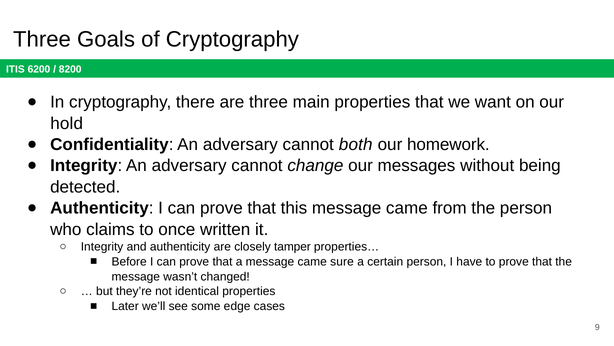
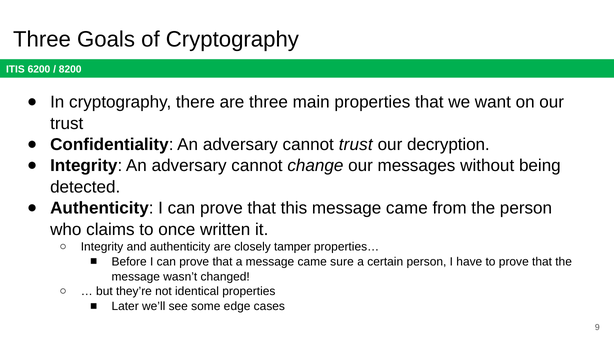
hold at (67, 123): hold -> trust
cannot both: both -> trust
homework: homework -> decryption
